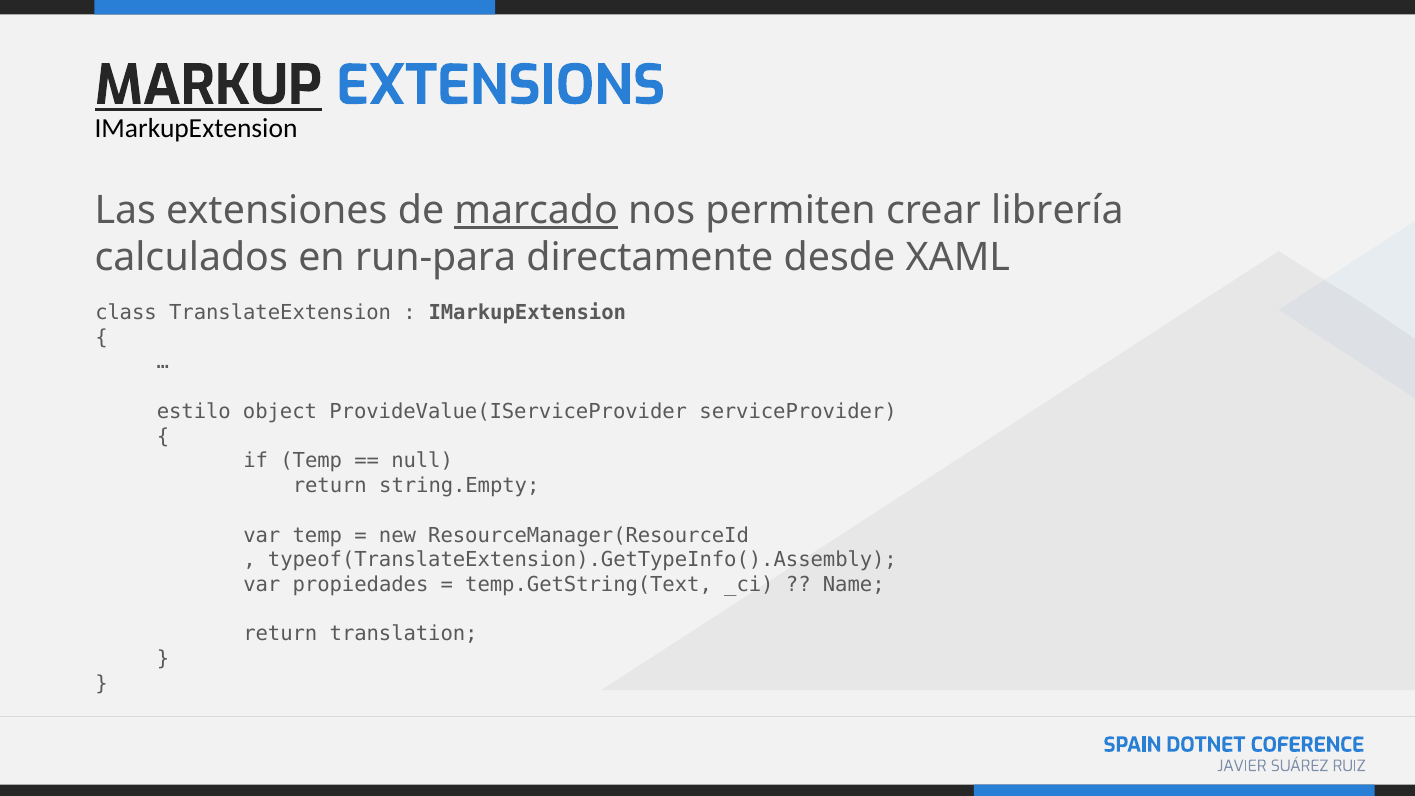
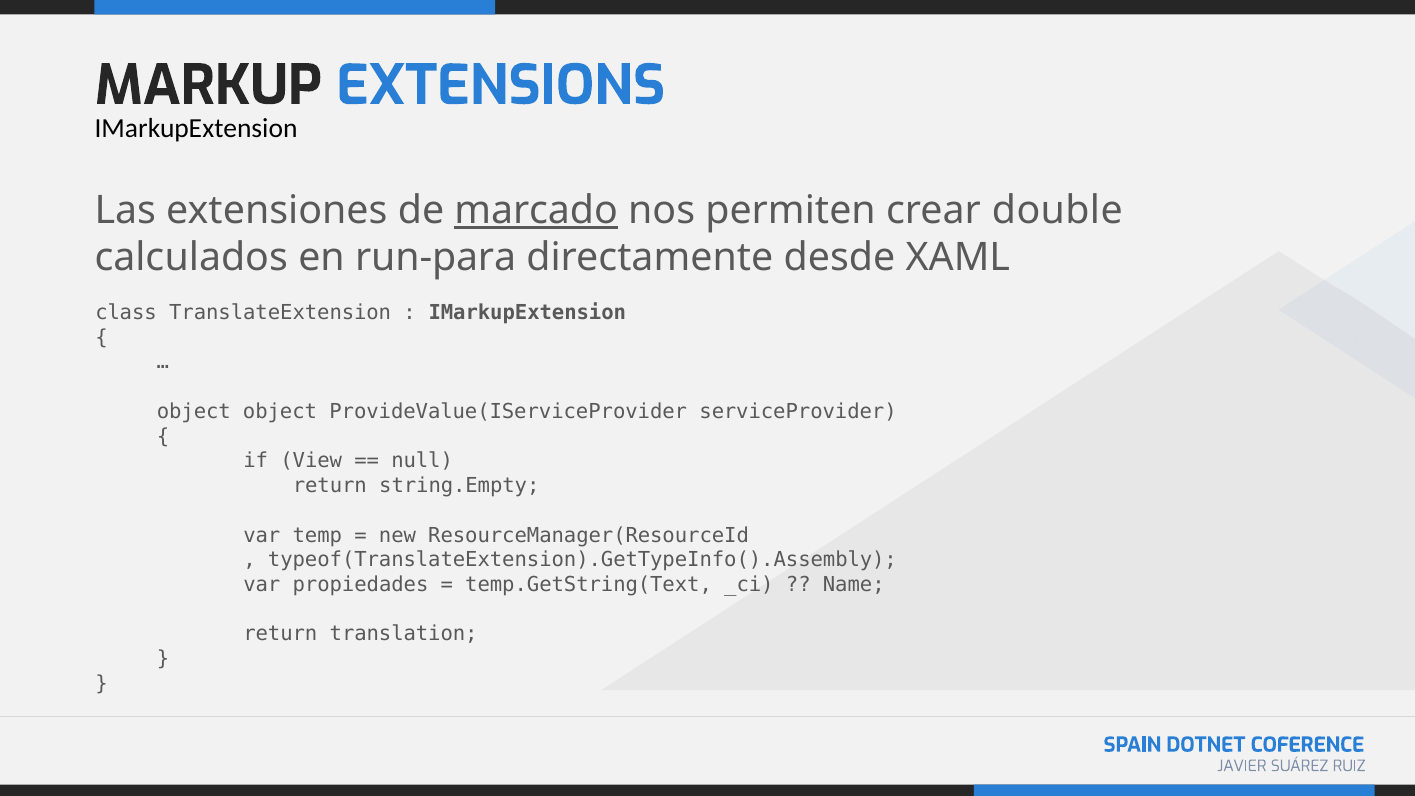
MARKUP underline: present -> none
librería: librería -> double
estilo at (194, 412): estilo -> object
if Temp: Temp -> View
